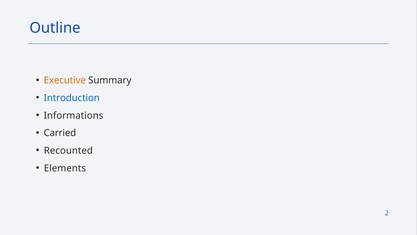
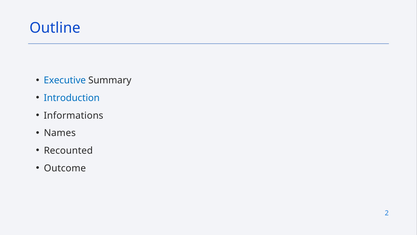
Executive colour: orange -> blue
Carried: Carried -> Names
Elements: Elements -> Outcome
